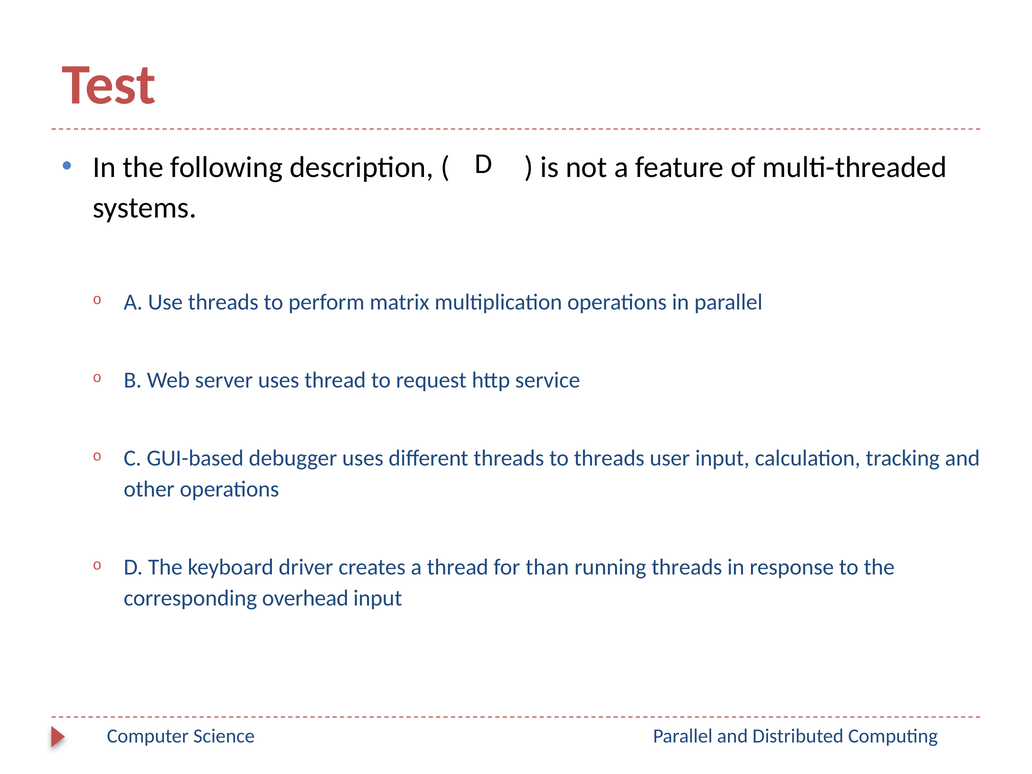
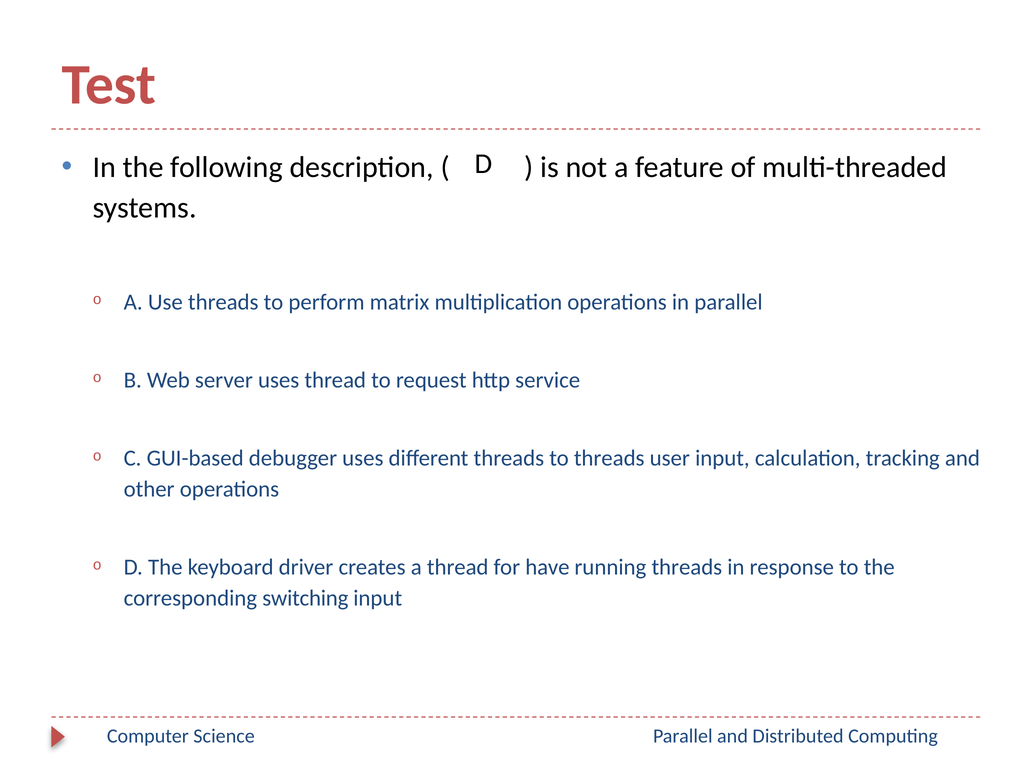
than: than -> have
overhead: overhead -> switching
